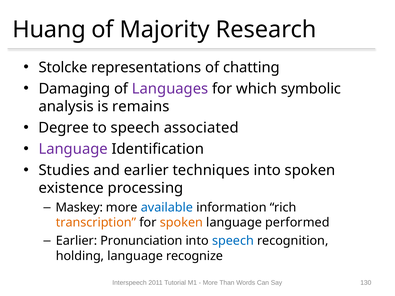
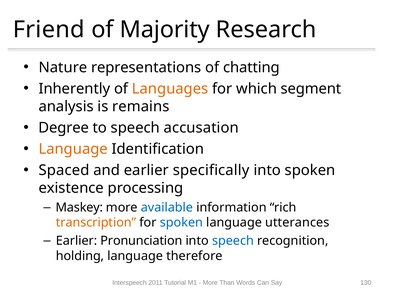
Huang: Huang -> Friend
Stolcke: Stolcke -> Nature
Damaging: Damaging -> Inherently
Languages colour: purple -> orange
symbolic: symbolic -> segment
associated: associated -> accusation
Language at (73, 149) colour: purple -> orange
Studies: Studies -> Spaced
techniques: techniques -> specifically
spoken at (181, 223) colour: orange -> blue
performed: performed -> utterances
recognize: recognize -> therefore
